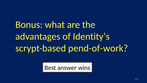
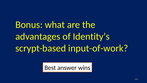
pend-of-work: pend-of-work -> input-of-work
